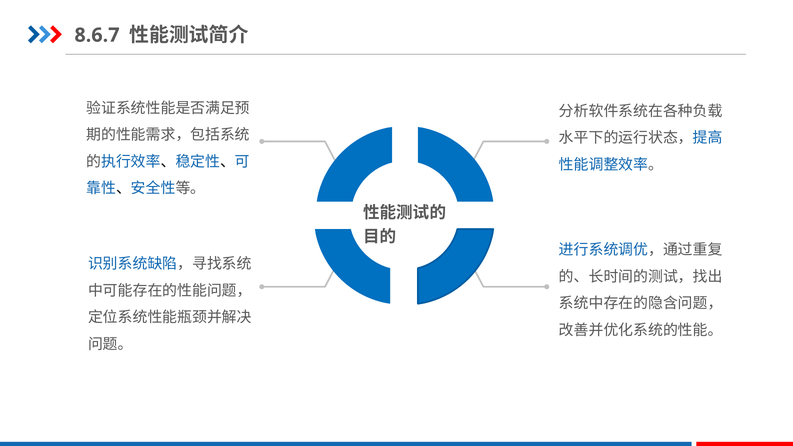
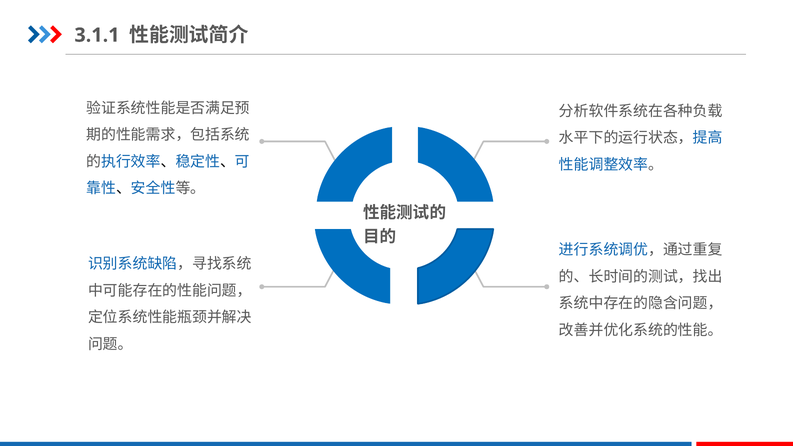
8.6.7: 8.6.7 -> 3.1.1
